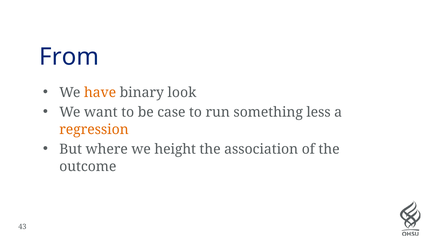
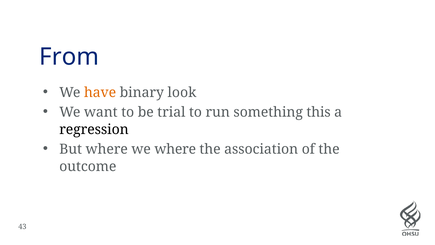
case: case -> trial
less: less -> this
regression colour: orange -> black
we height: height -> where
